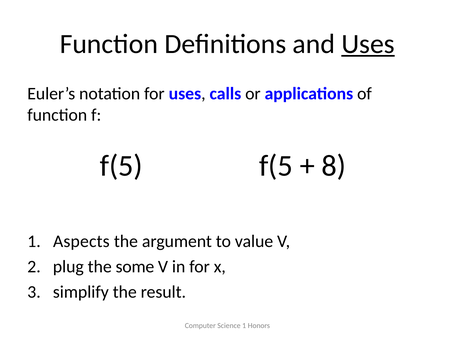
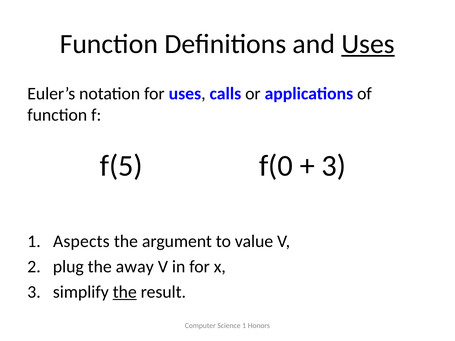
f(5 f(5: f(5 -> f(0
8 at (334, 166): 8 -> 3
some: some -> away
the at (125, 292) underline: none -> present
